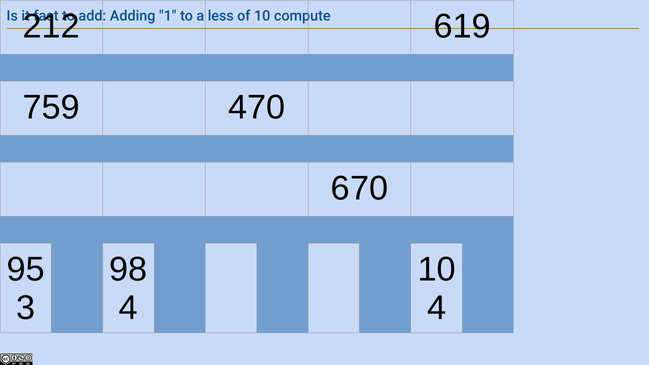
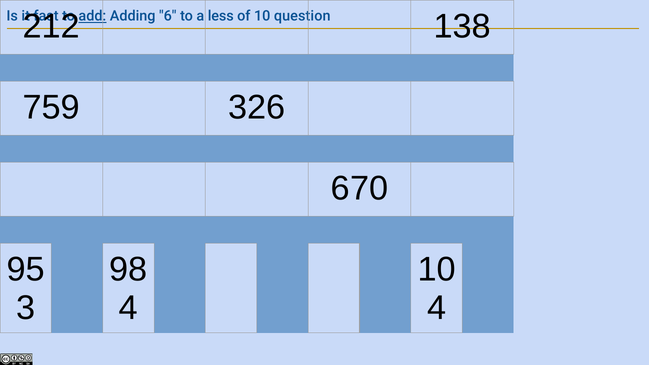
add underline: none -> present
1: 1 -> 6
compute: compute -> question
619: 619 -> 138
470: 470 -> 326
